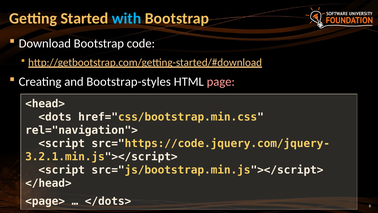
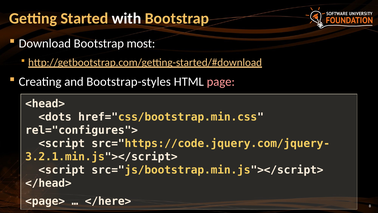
with colour: light blue -> white
code: code -> most
rel="navigation">: rel="navigation"> -> rel="configures">
</dots>: </dots> -> </here>
